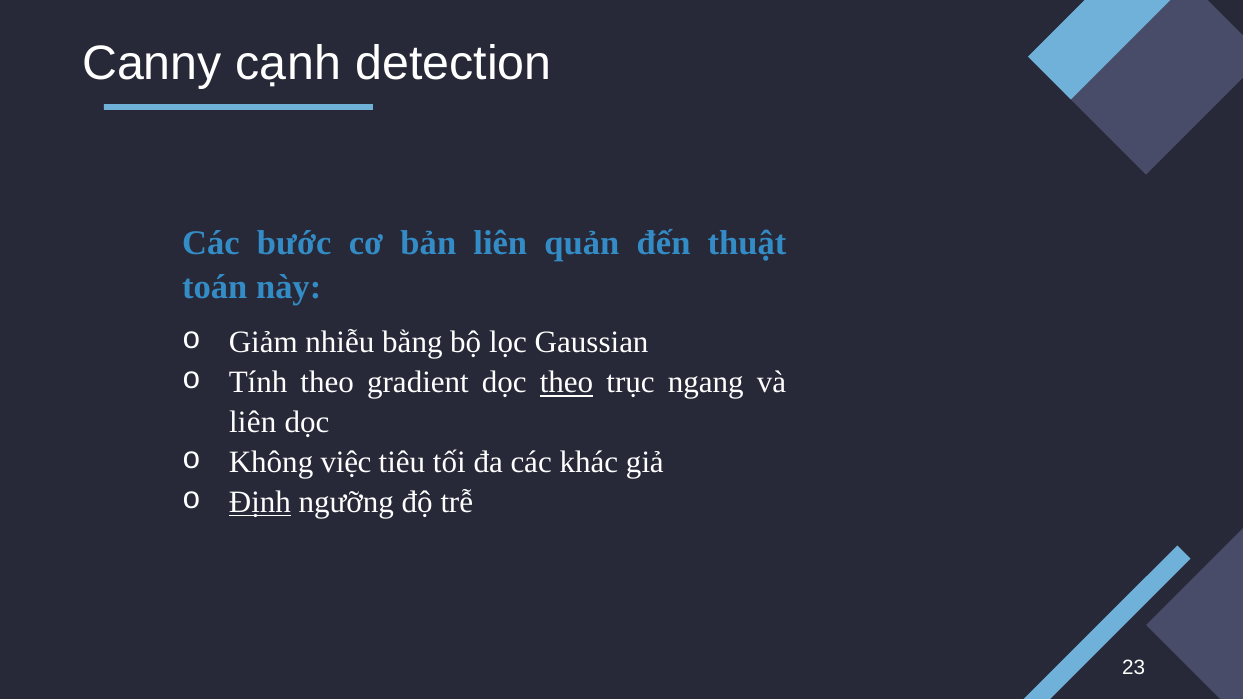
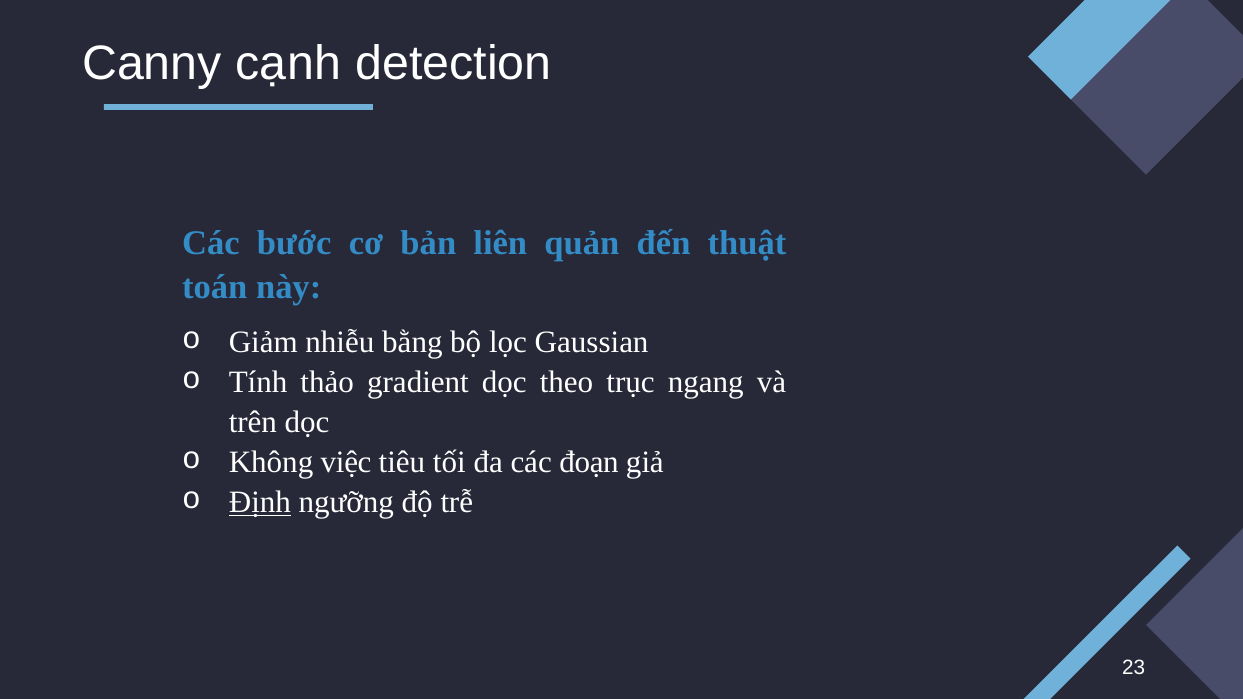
Tính theo: theo -> thảo
theo at (566, 383) underline: present -> none
liên at (253, 422): liên -> trên
khác: khác -> đoạn
